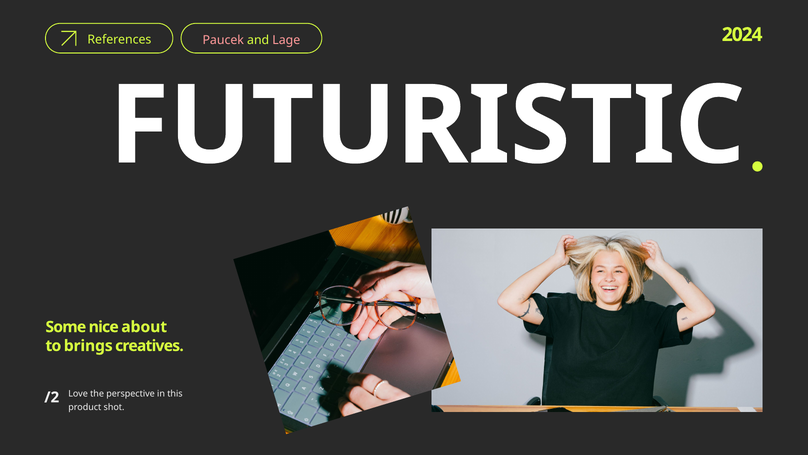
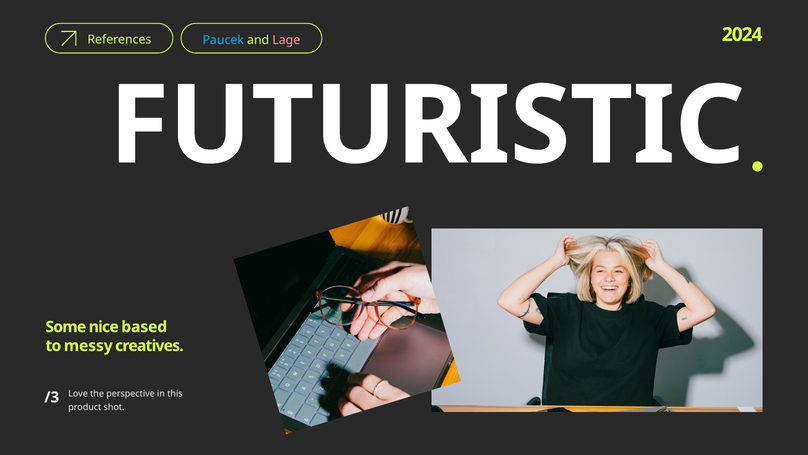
Paucek colour: pink -> light blue
about: about -> based
brings: brings -> messy
/2: /2 -> /3
